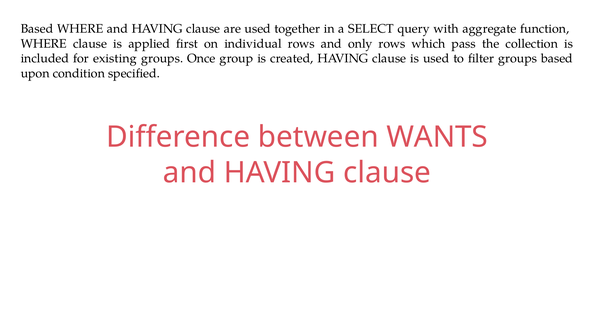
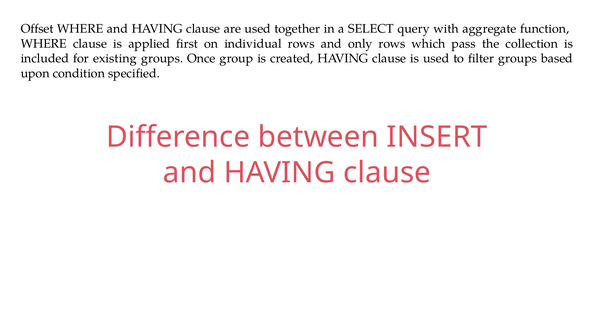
Based at (37, 29): Based -> Offset
WANTS: WANTS -> INSERT
